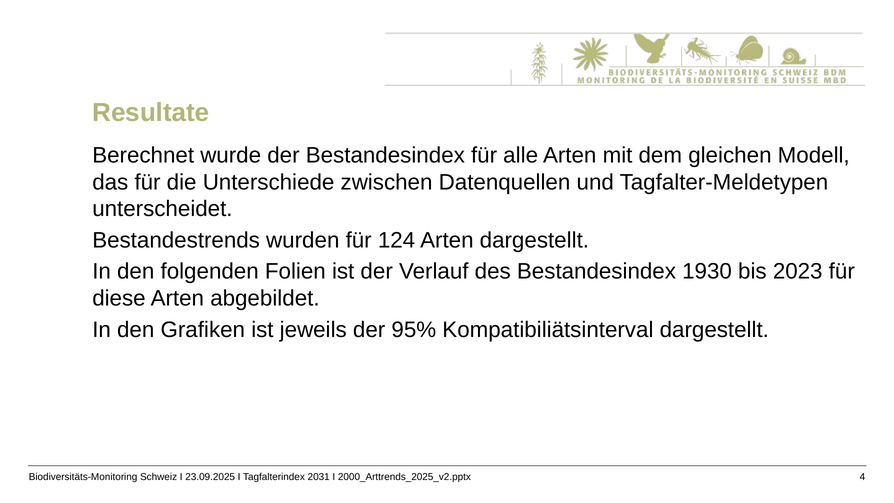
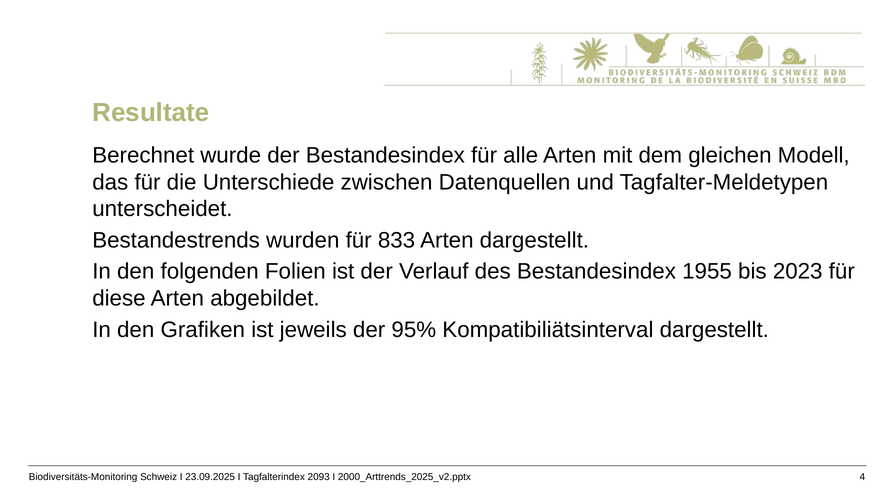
124: 124 -> 833
1930: 1930 -> 1955
2031: 2031 -> 2093
